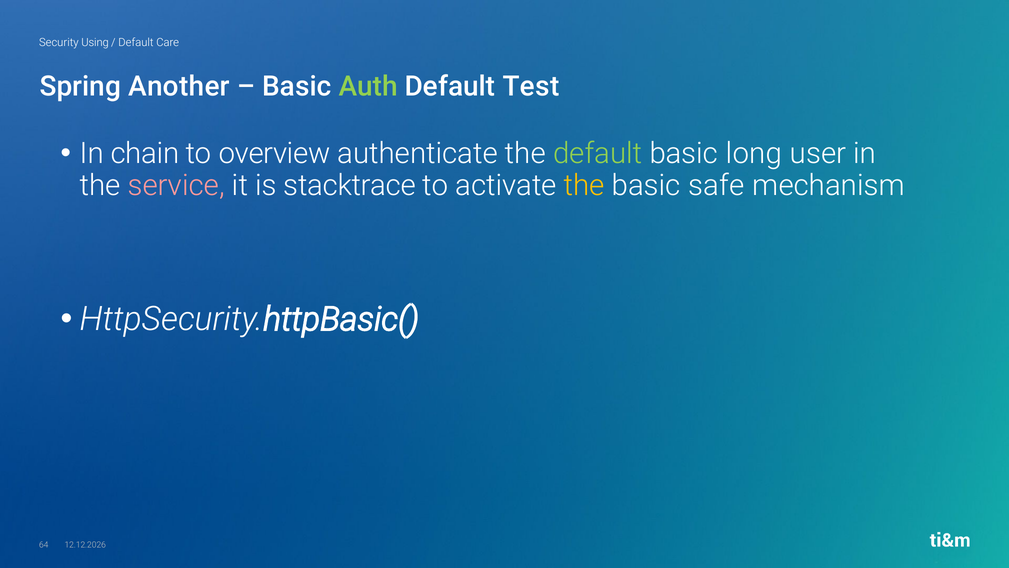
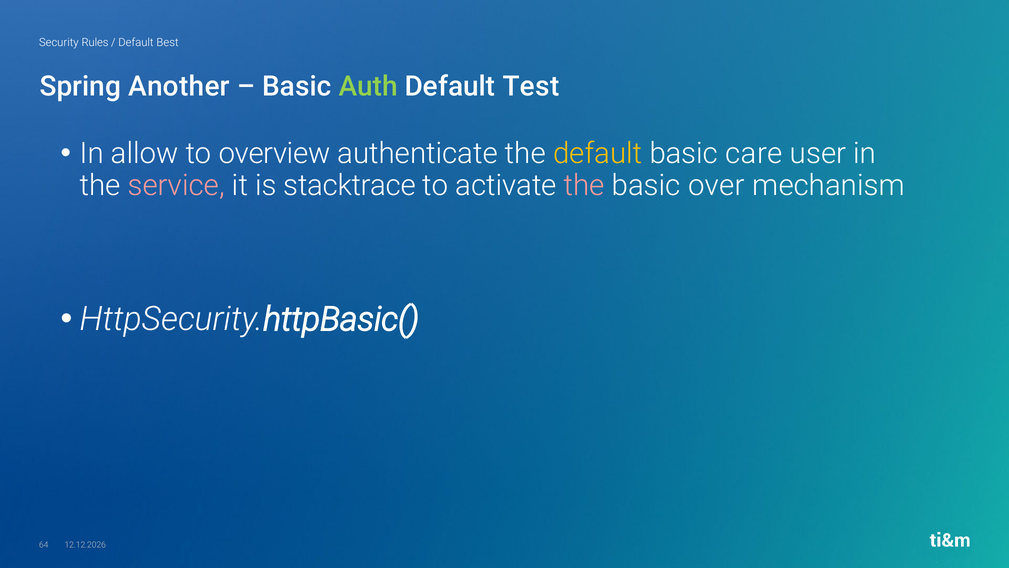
Using: Using -> Rules
Care: Care -> Best
chain: chain -> allow
default at (598, 154) colour: light green -> yellow
long: long -> care
the at (584, 185) colour: yellow -> pink
safe: safe -> over
